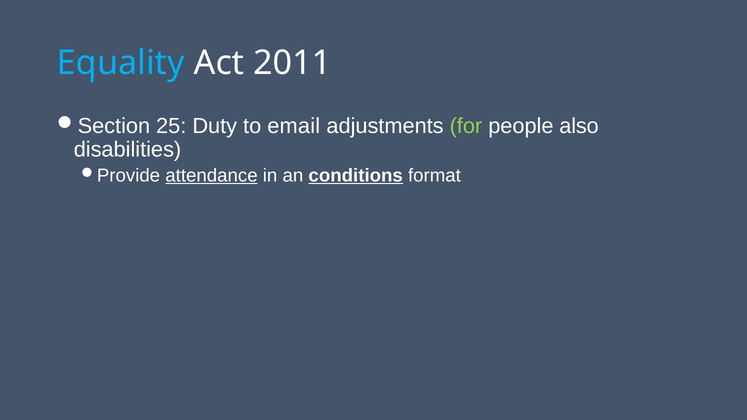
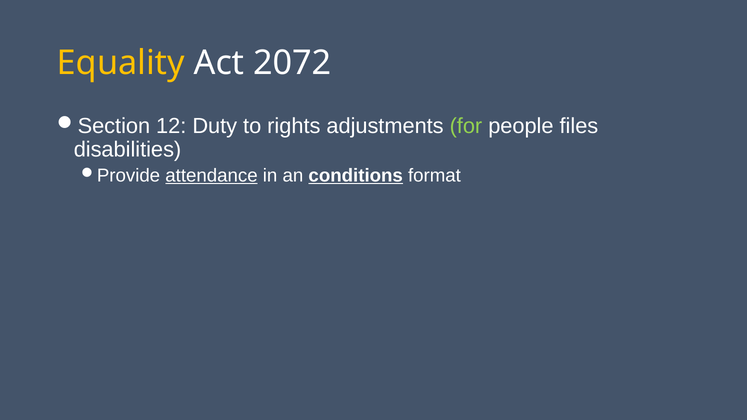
Equality colour: light blue -> yellow
2011: 2011 -> 2072
25: 25 -> 12
email: email -> rights
also: also -> files
